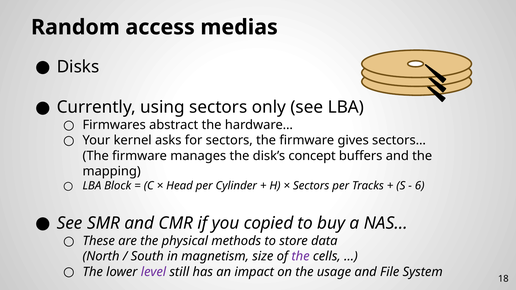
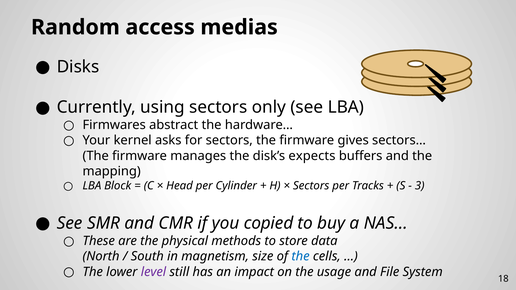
concept: concept -> expects
6: 6 -> 3
the at (301, 257) colour: purple -> blue
